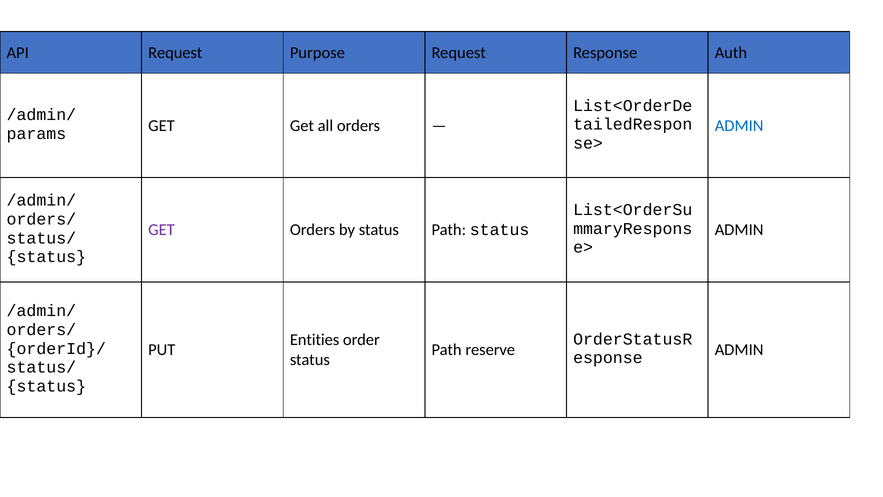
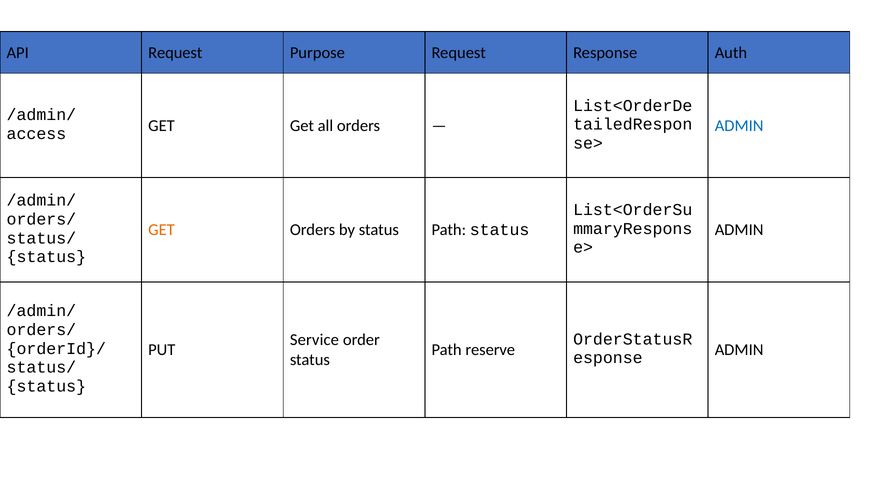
params: params -> access
GET at (162, 230) colour: purple -> orange
Entities: Entities -> Service
